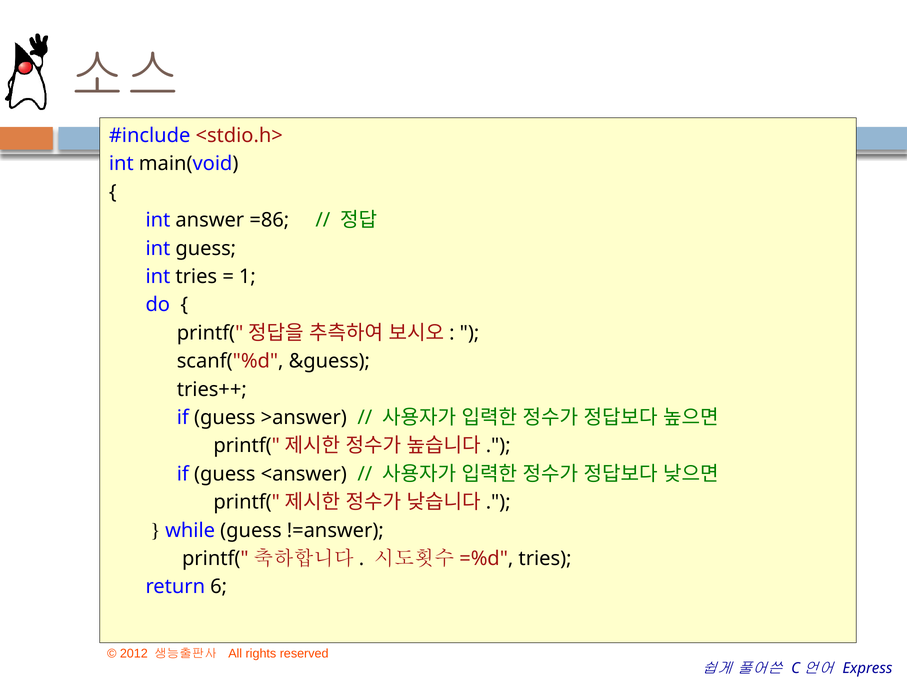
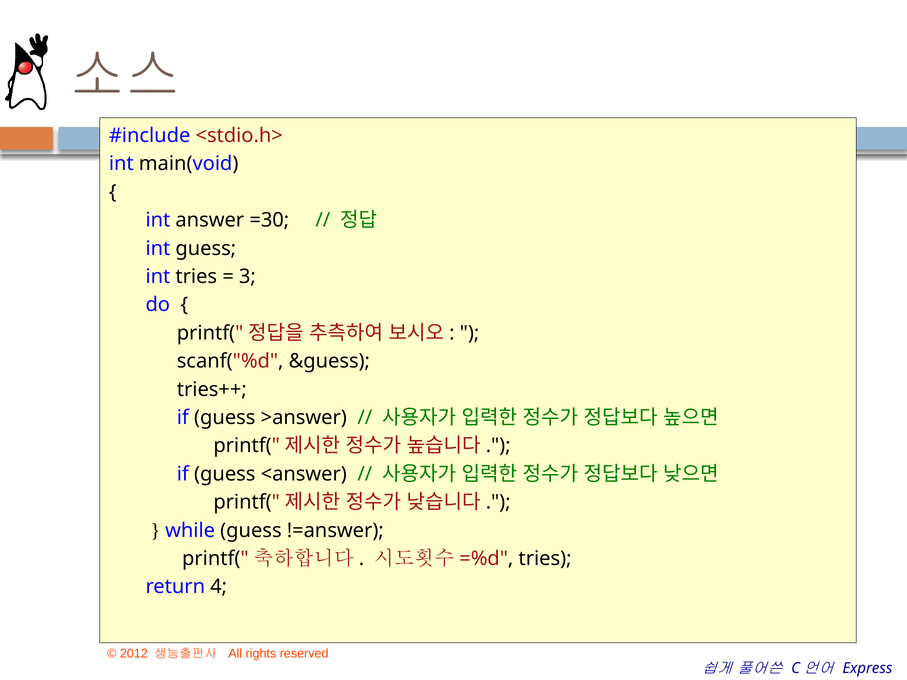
=86: =86 -> =30
1: 1 -> 3
6: 6 -> 4
